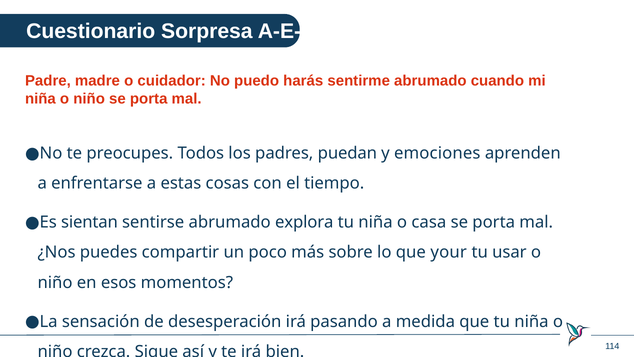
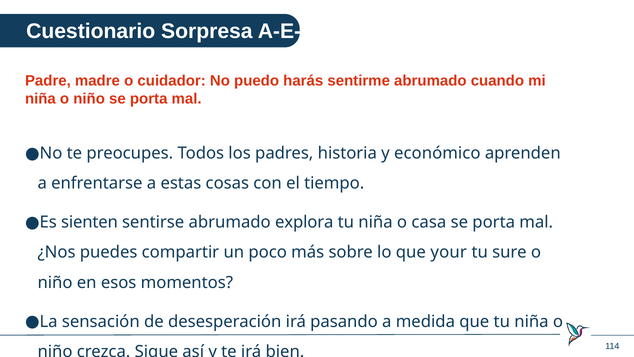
puedan: puedan -> historia
emociones: emociones -> económico
sientan: sientan -> sienten
usar: usar -> sure
